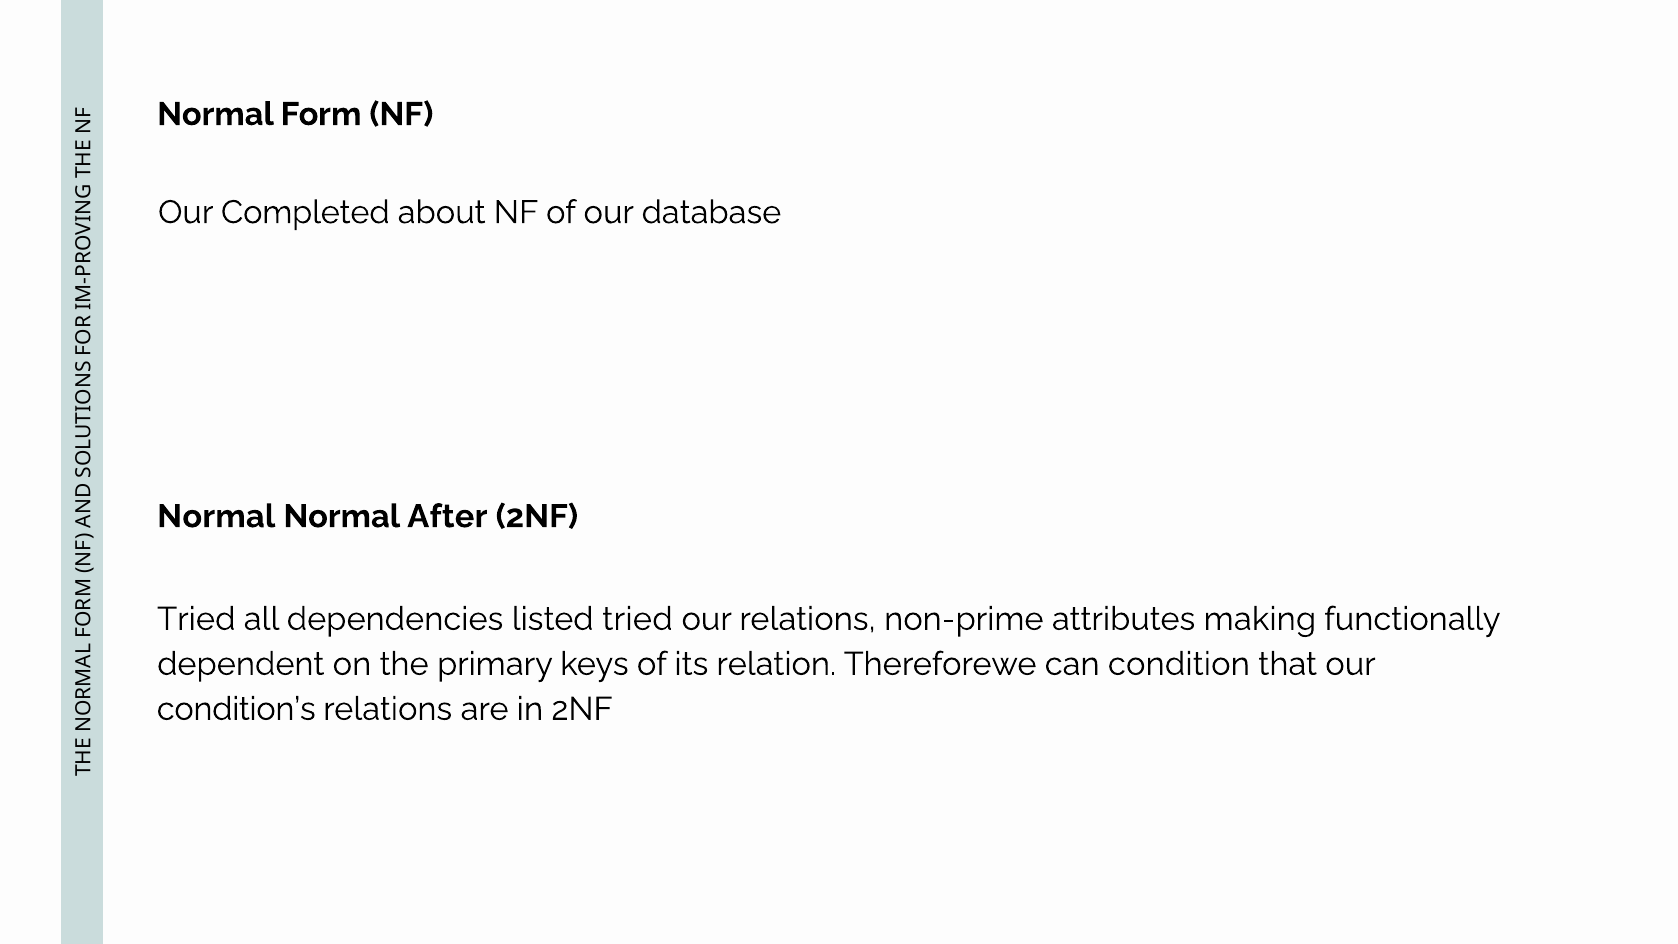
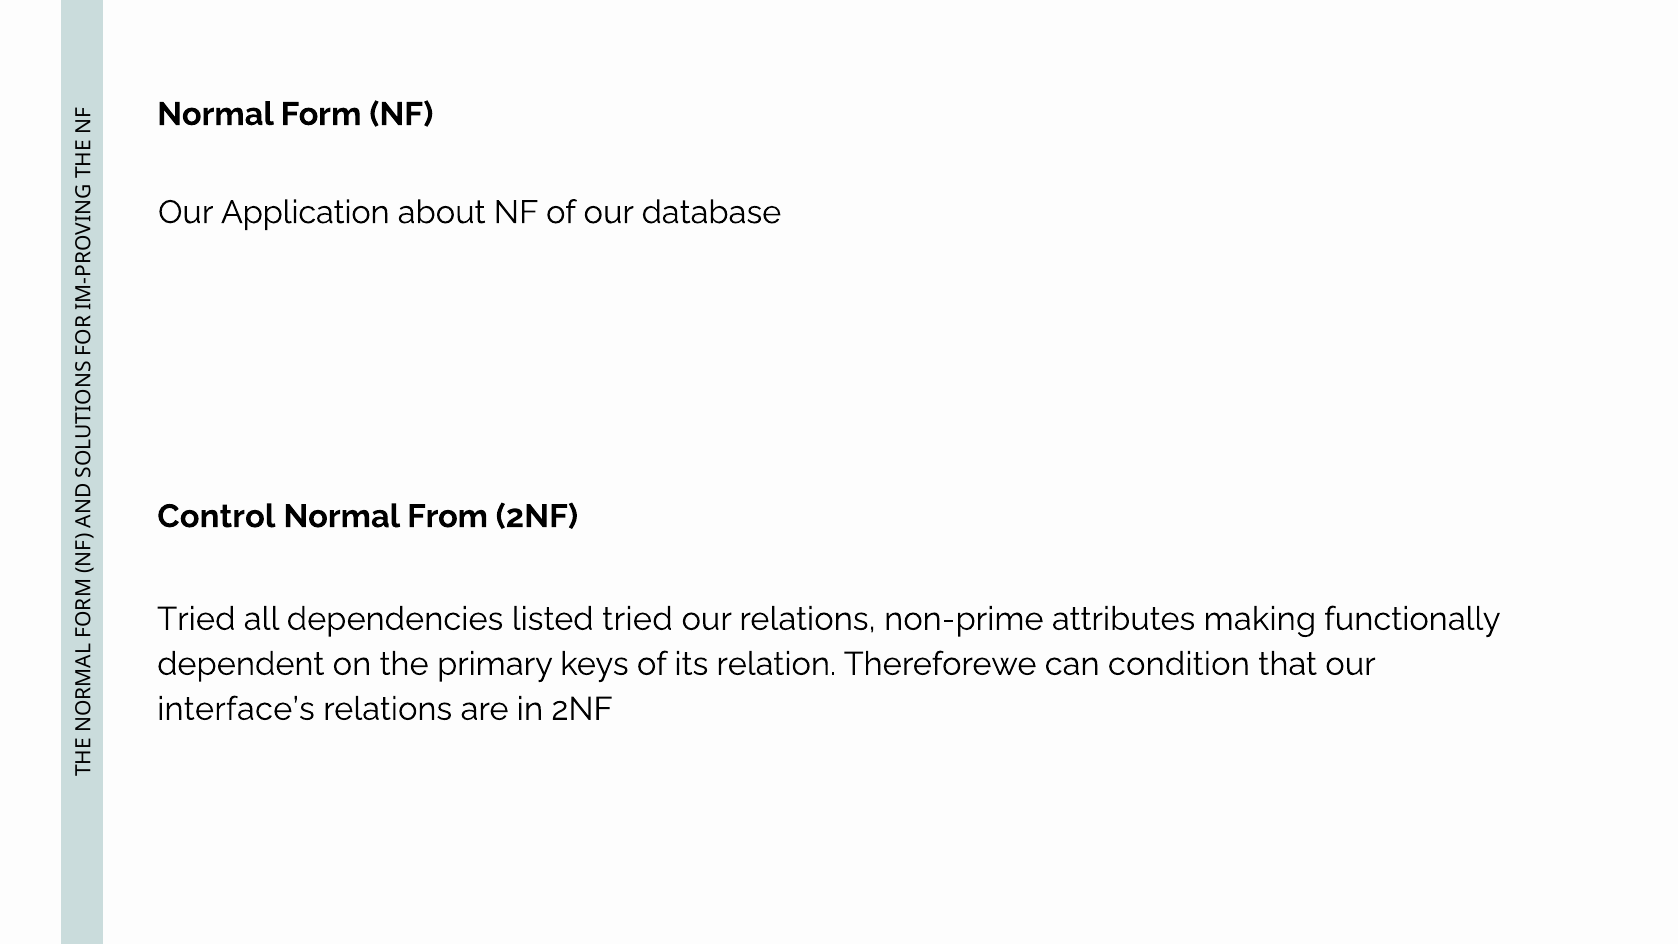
Completed: Completed -> Application
Normal at (216, 516): Normal -> Control
After: After -> From
condition’s: condition’s -> interface’s
